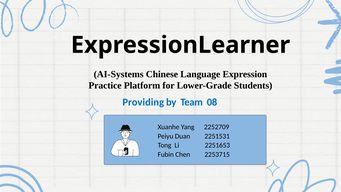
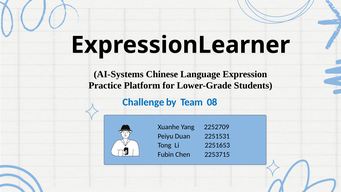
Providing: Providing -> Challenge
